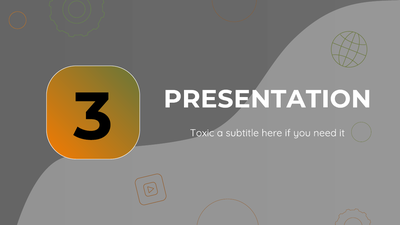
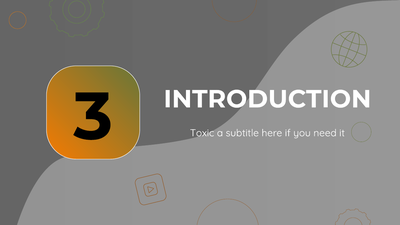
PRESENTATION: PRESENTATION -> INTRODUCTION
